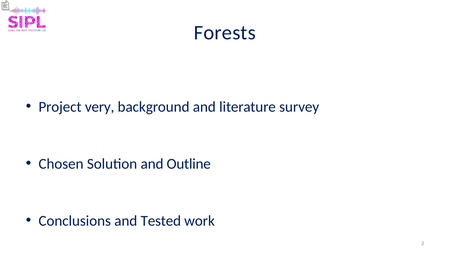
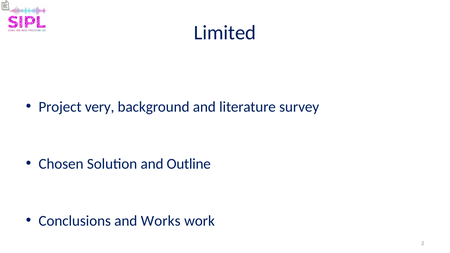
Forests: Forests -> Limited
Tested: Tested -> Works
